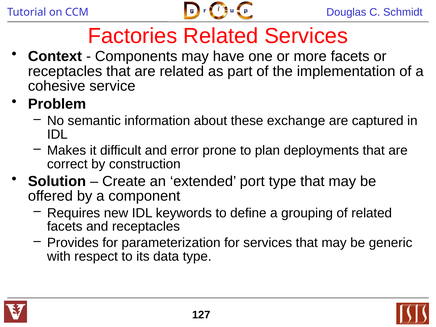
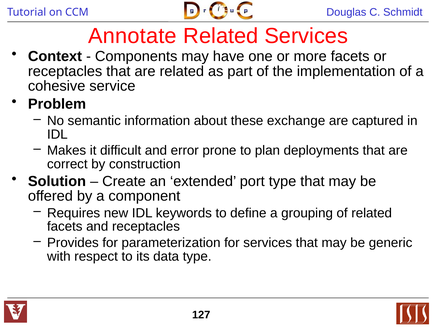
Factories: Factories -> Annotate
